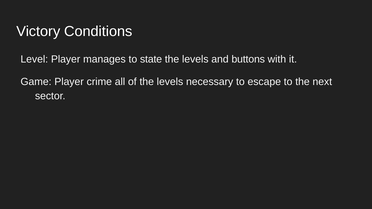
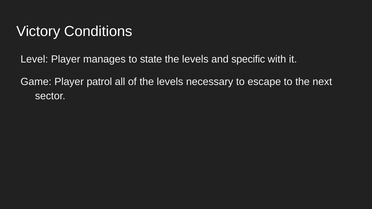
buttons: buttons -> specific
crime: crime -> patrol
